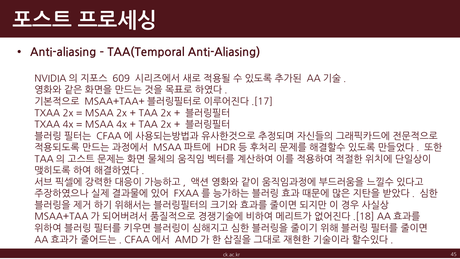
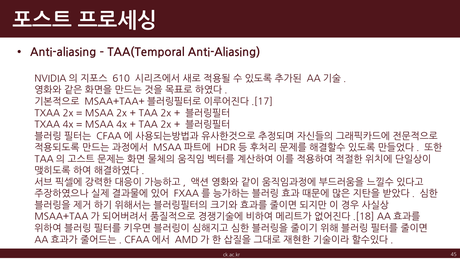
609: 609 -> 610
